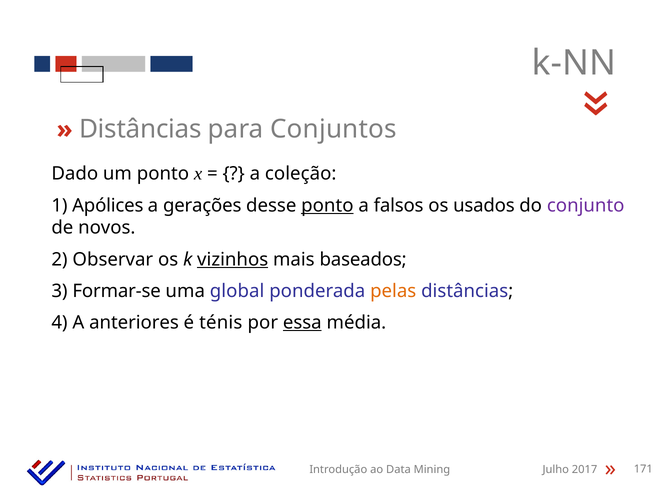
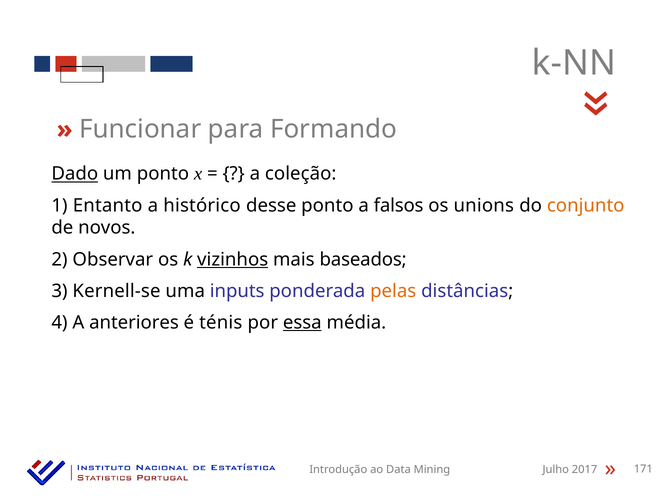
Distâncias at (140, 130): Distâncias -> Funcionar
Conjuntos: Conjuntos -> Formando
Dado underline: none -> present
Apólices: Apólices -> Entanto
gerações: gerações -> histórico
ponto at (327, 206) underline: present -> none
usados: usados -> unions
conjunto colour: purple -> orange
Formar-se: Formar-se -> Kernell-se
global: global -> inputs
